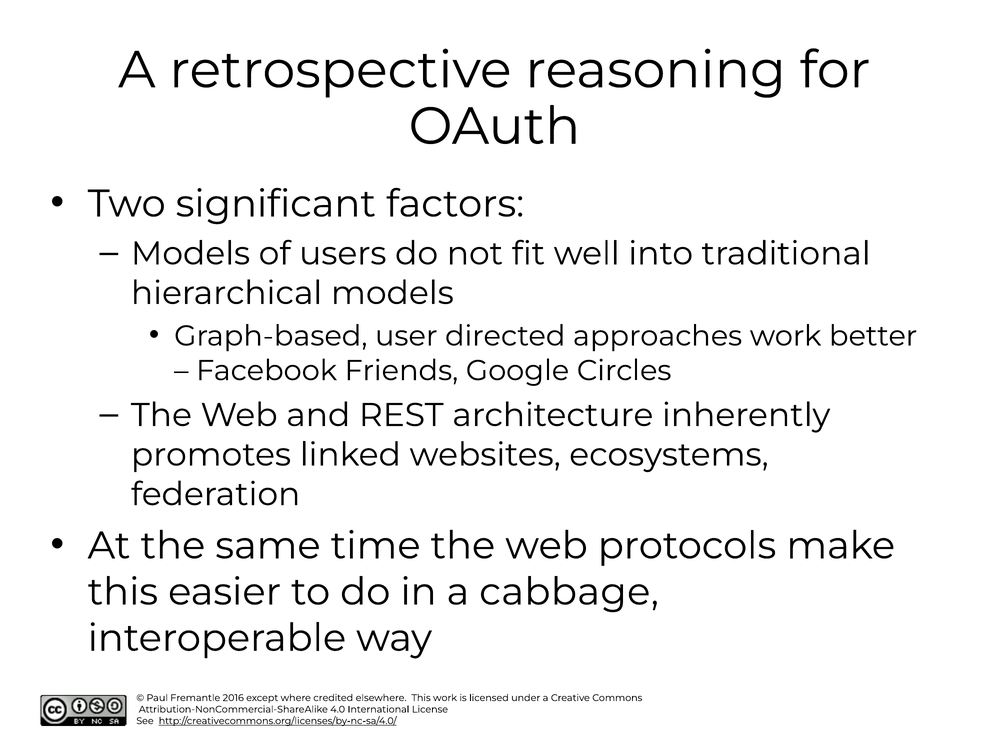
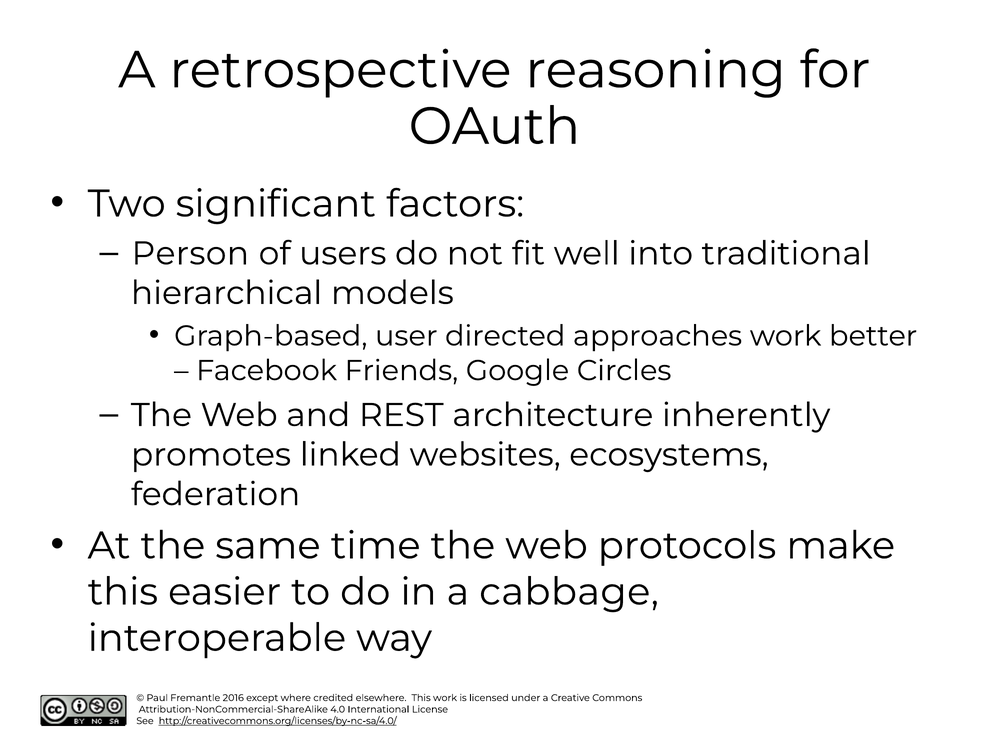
Models at (190, 253): Models -> Person
